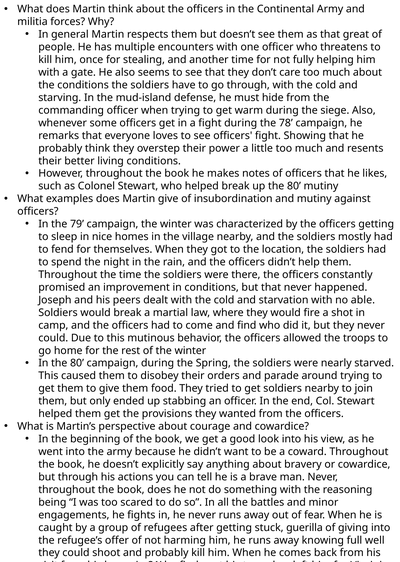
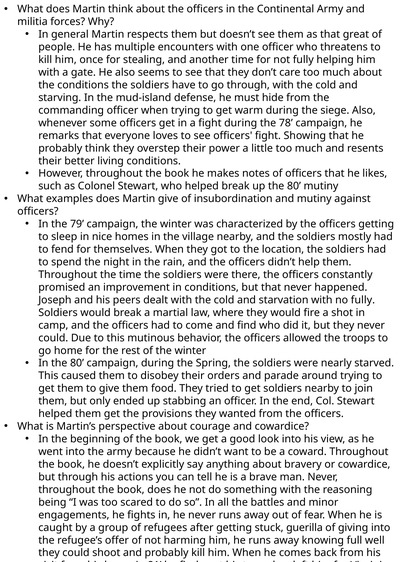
no able: able -> fully
